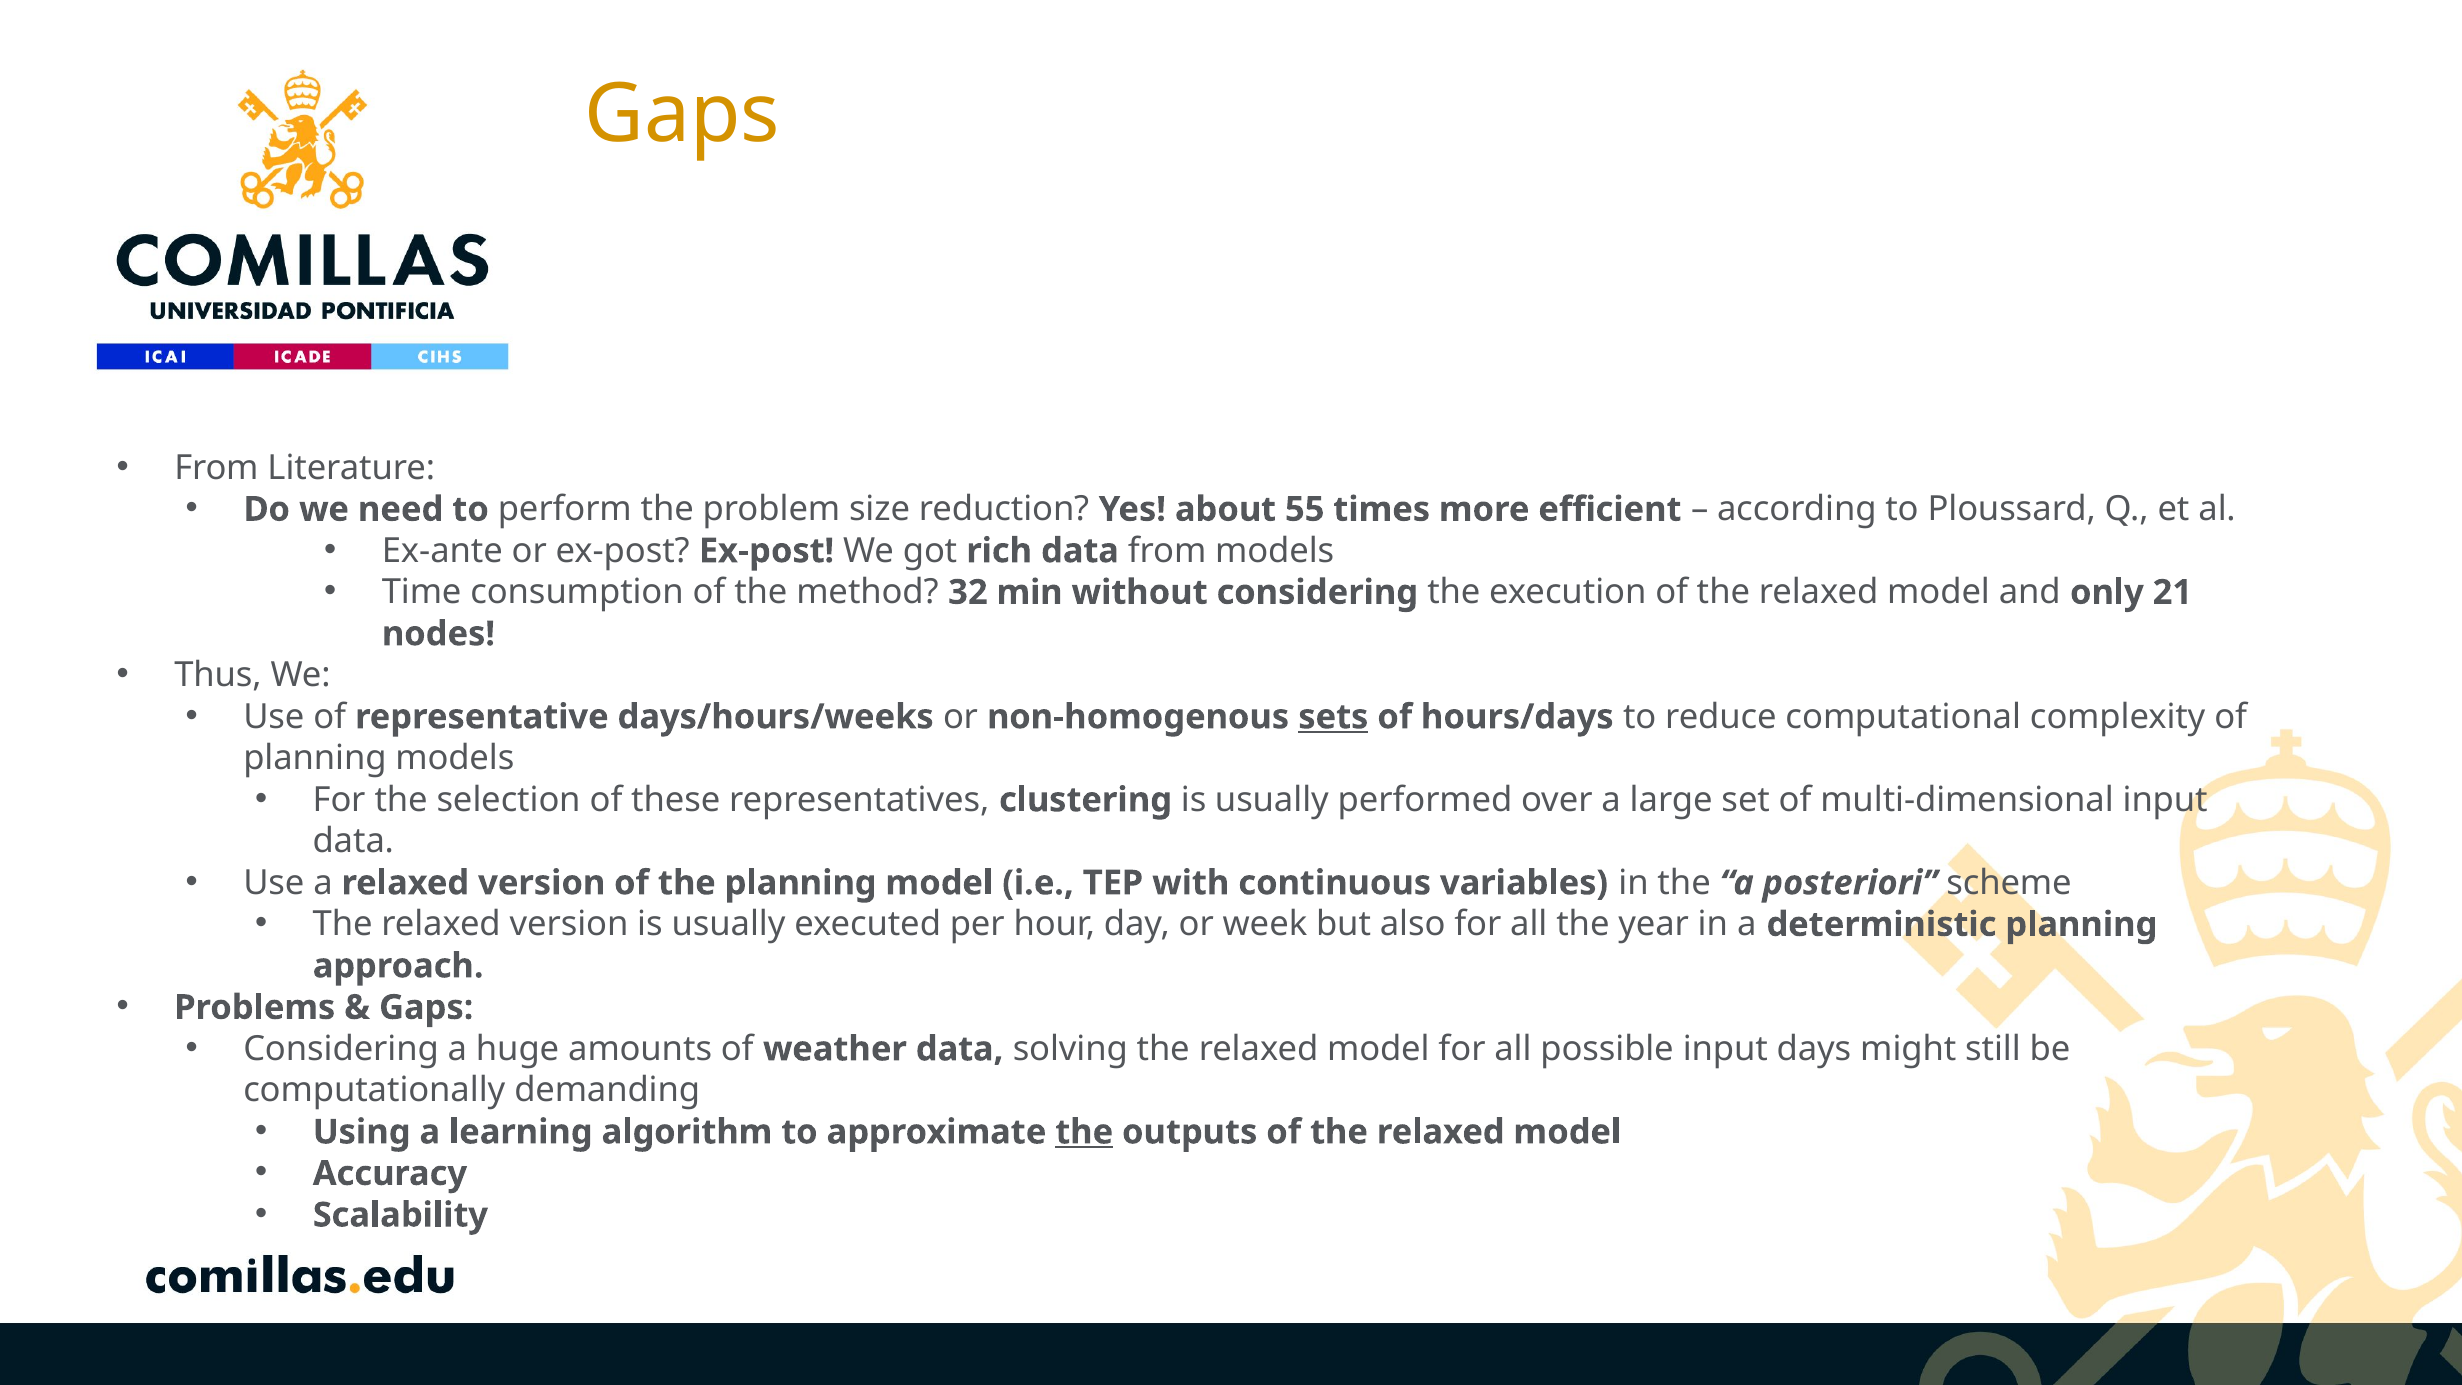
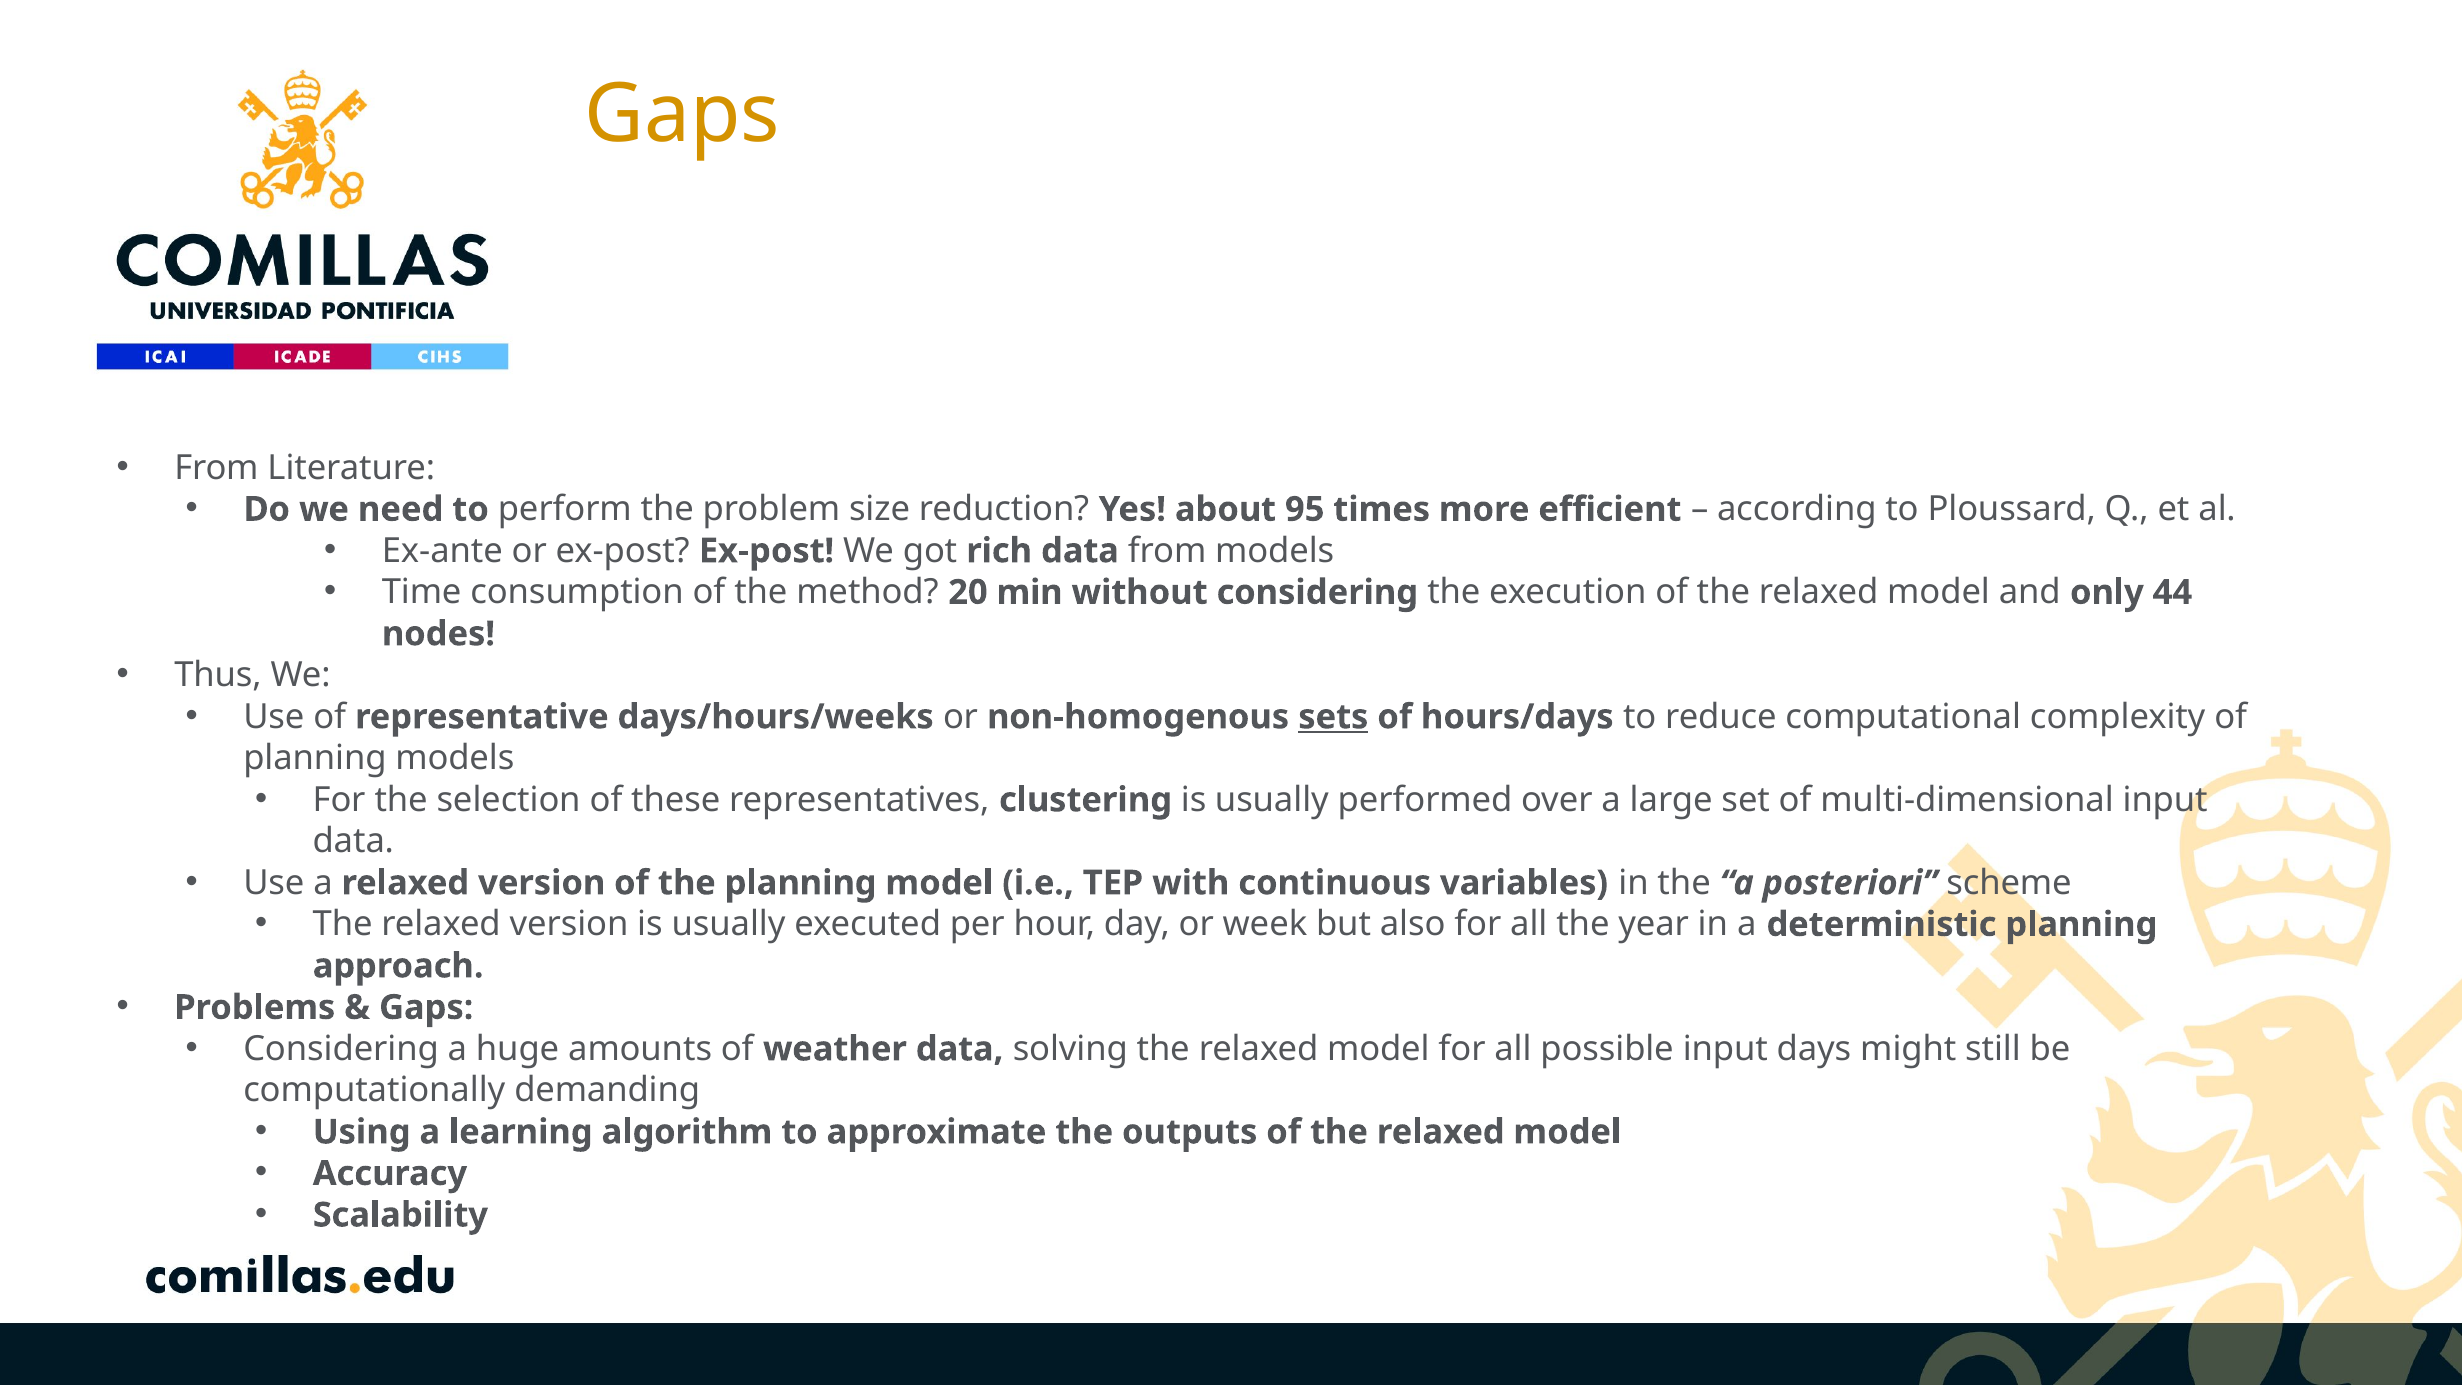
55: 55 -> 95
32: 32 -> 20
21: 21 -> 44
the at (1084, 1132) underline: present -> none
